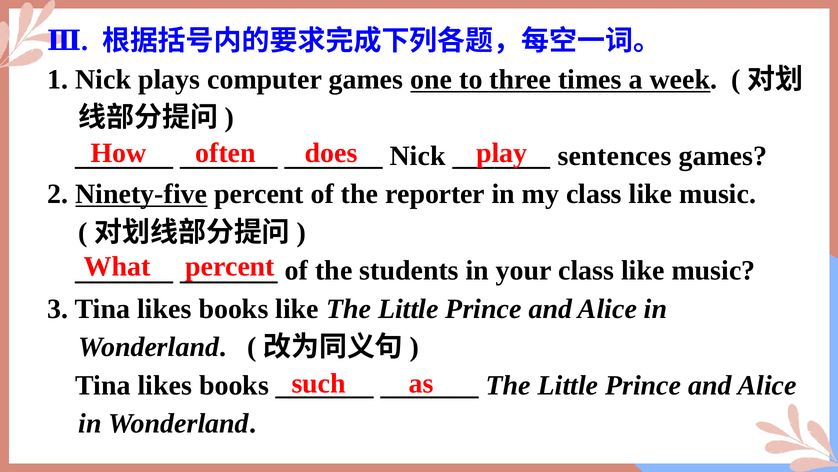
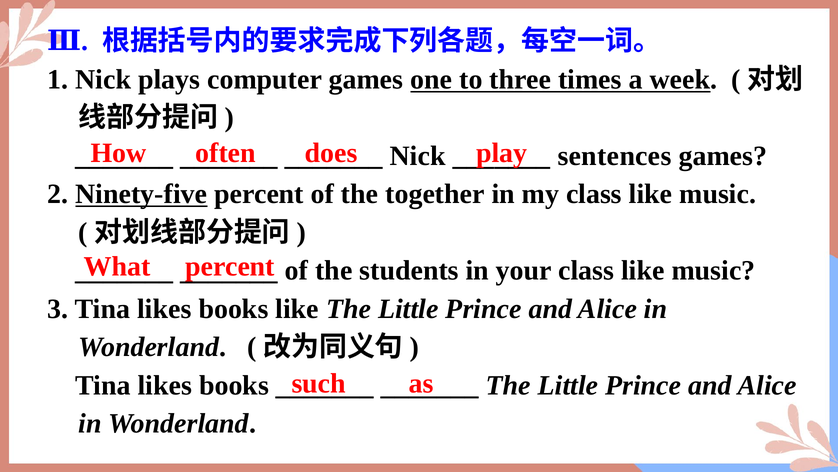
reporter: reporter -> together
